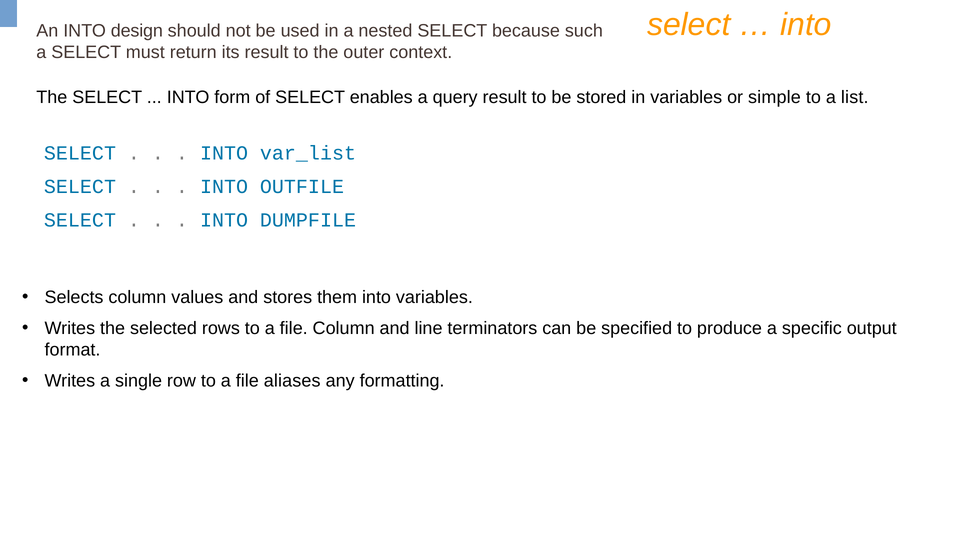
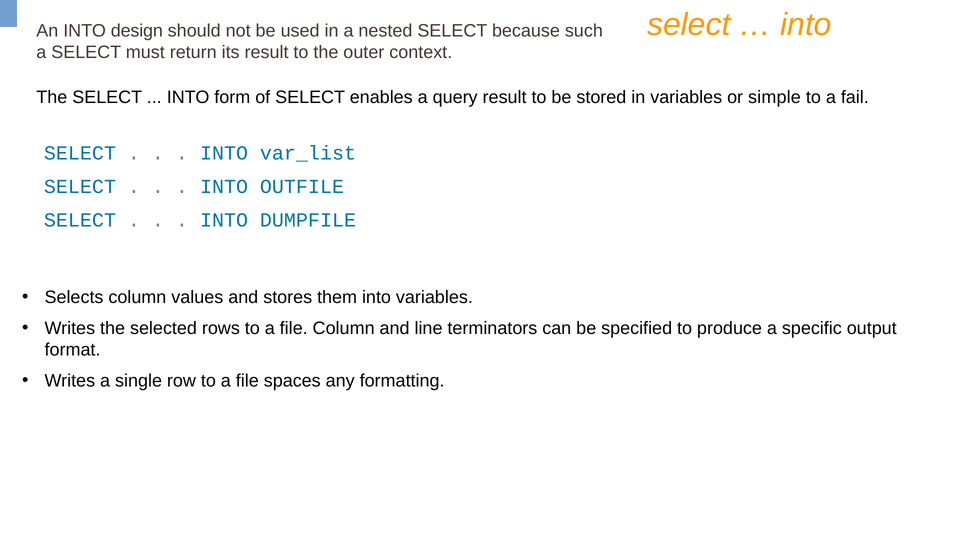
list: list -> fail
aliases: aliases -> spaces
